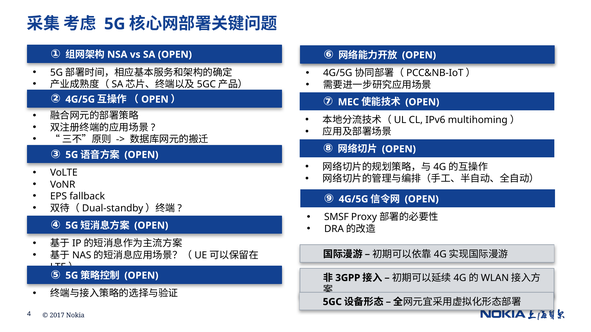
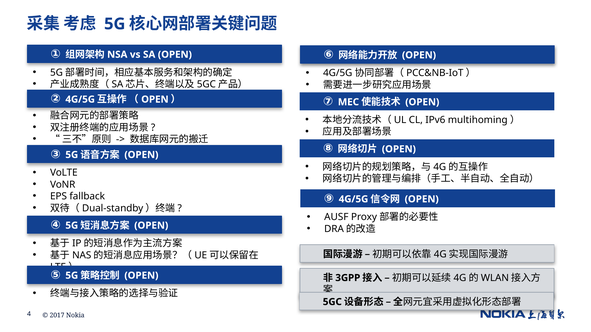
SMSF: SMSF -> AUSF
